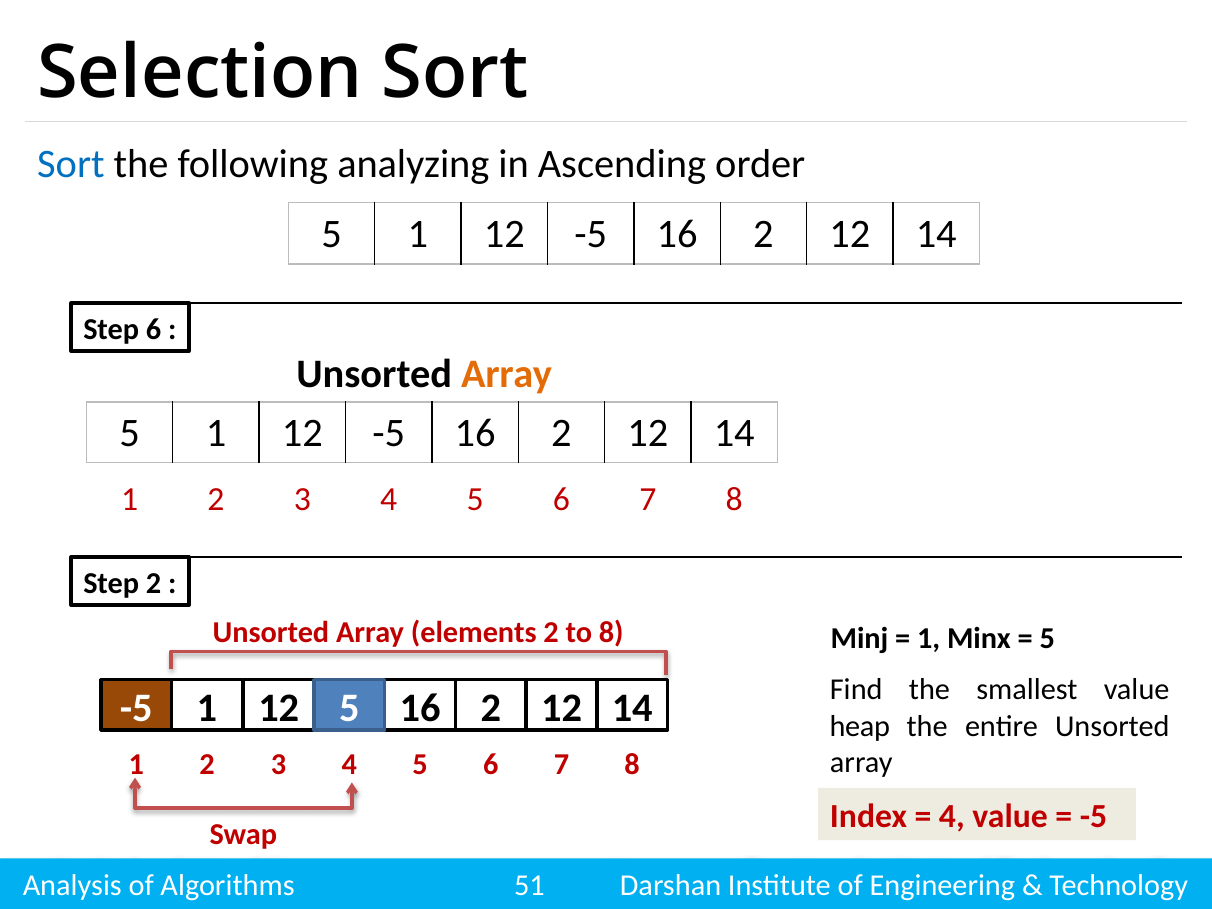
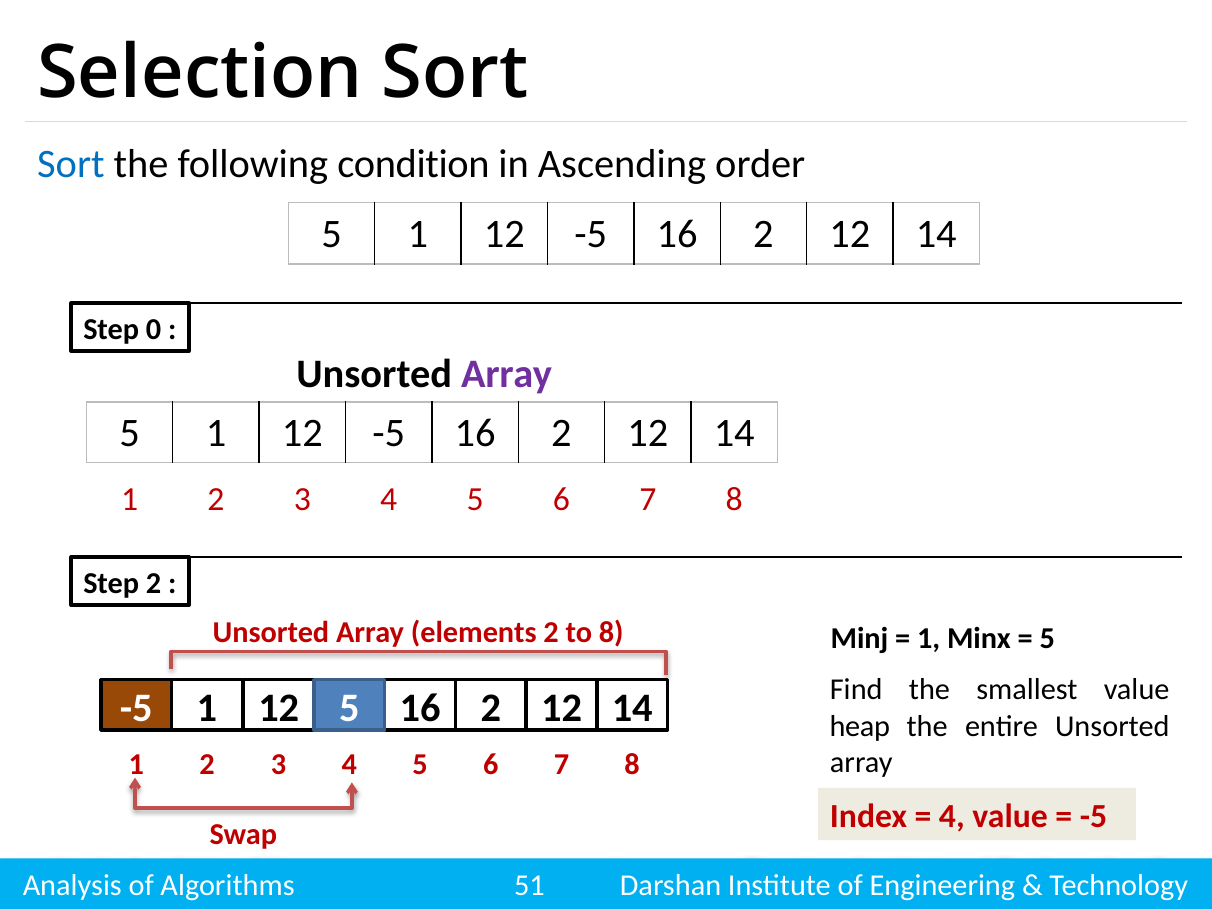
analyzing: analyzing -> condition
Step 6: 6 -> 0
Array at (507, 374) colour: orange -> purple
